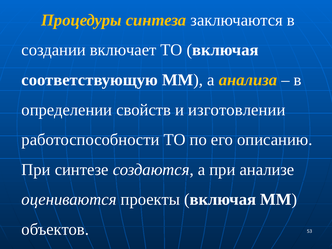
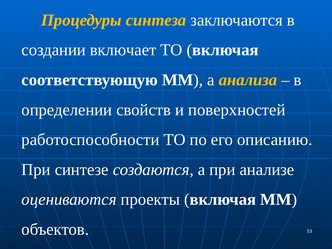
изготовлении: изготовлении -> поверхностей
